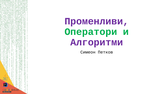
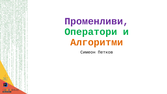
Алгоритми colour: purple -> orange
